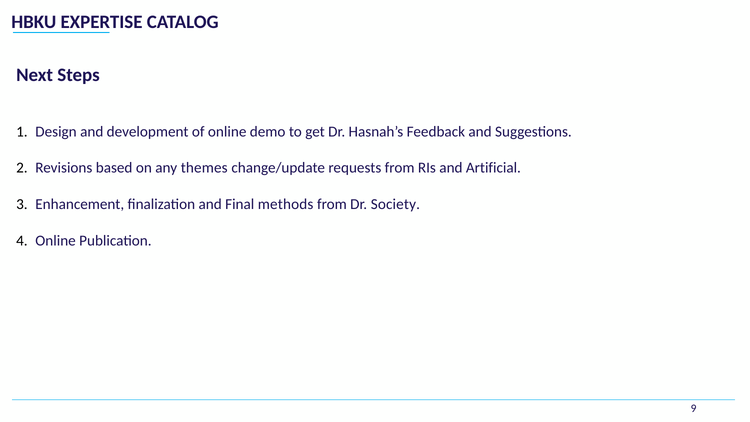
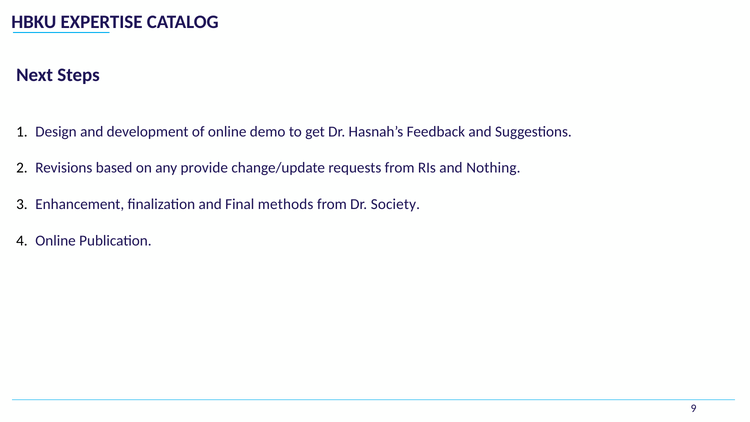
themes: themes -> provide
Artificial: Artificial -> Nothing
